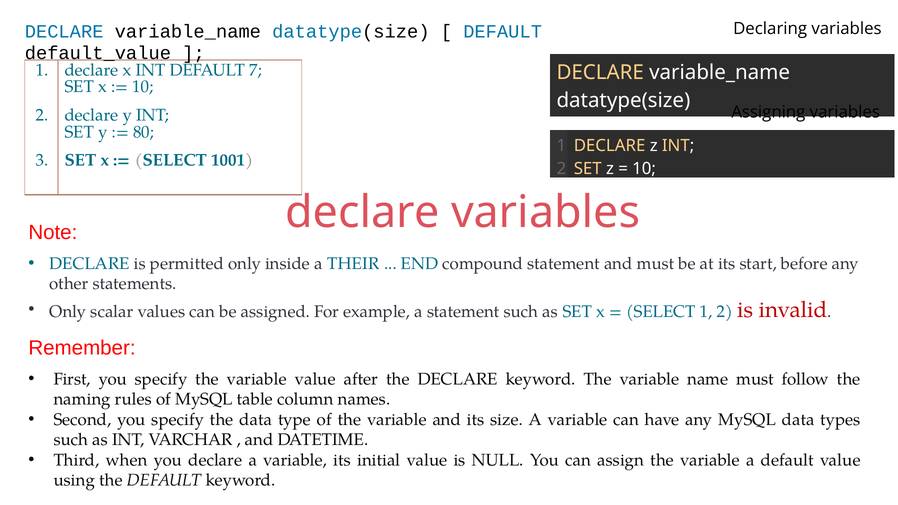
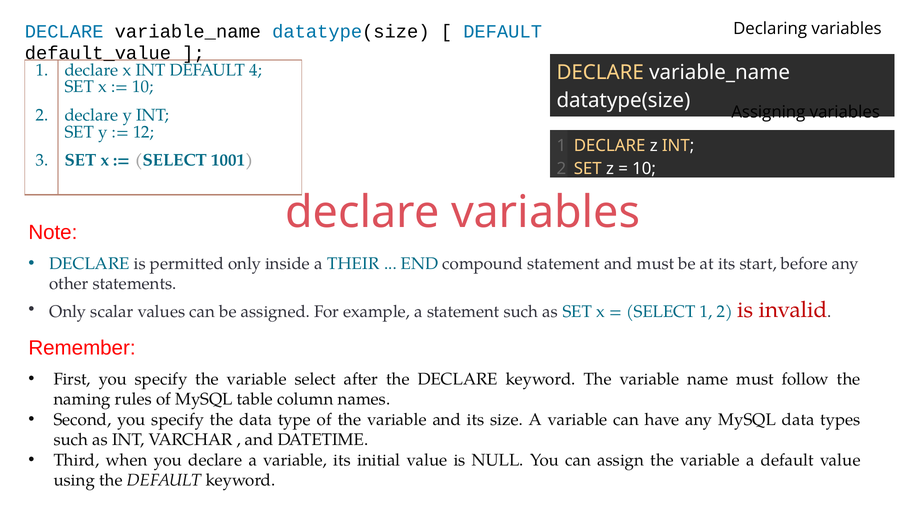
7: 7 -> 4
80: 80 -> 12
variable value: value -> select
